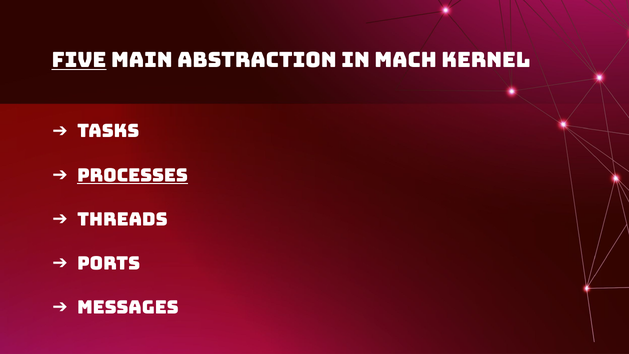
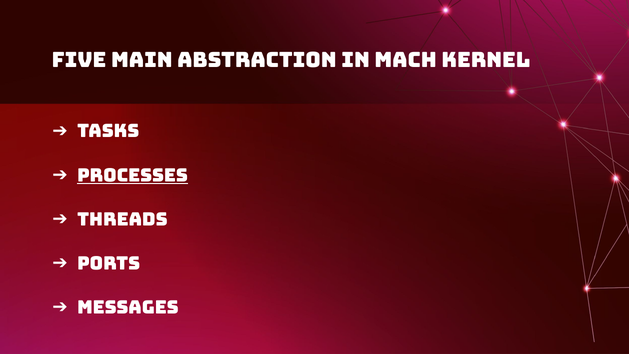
Five underline: present -> none
